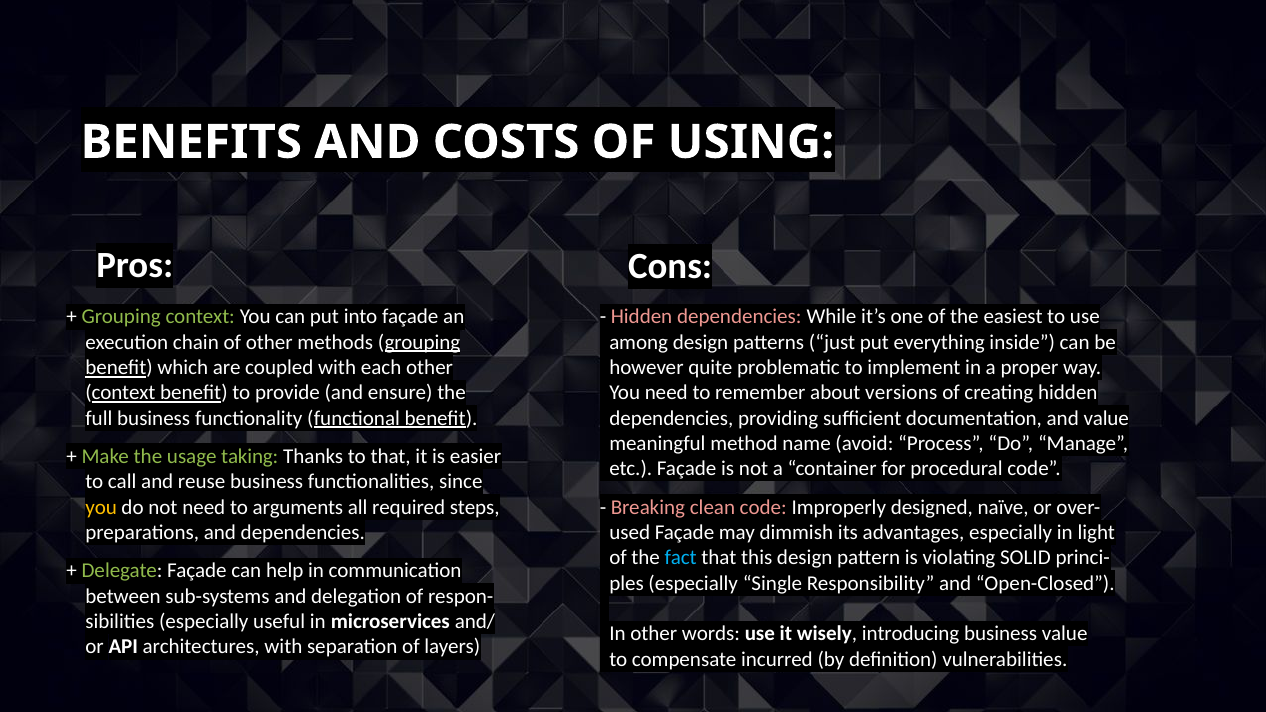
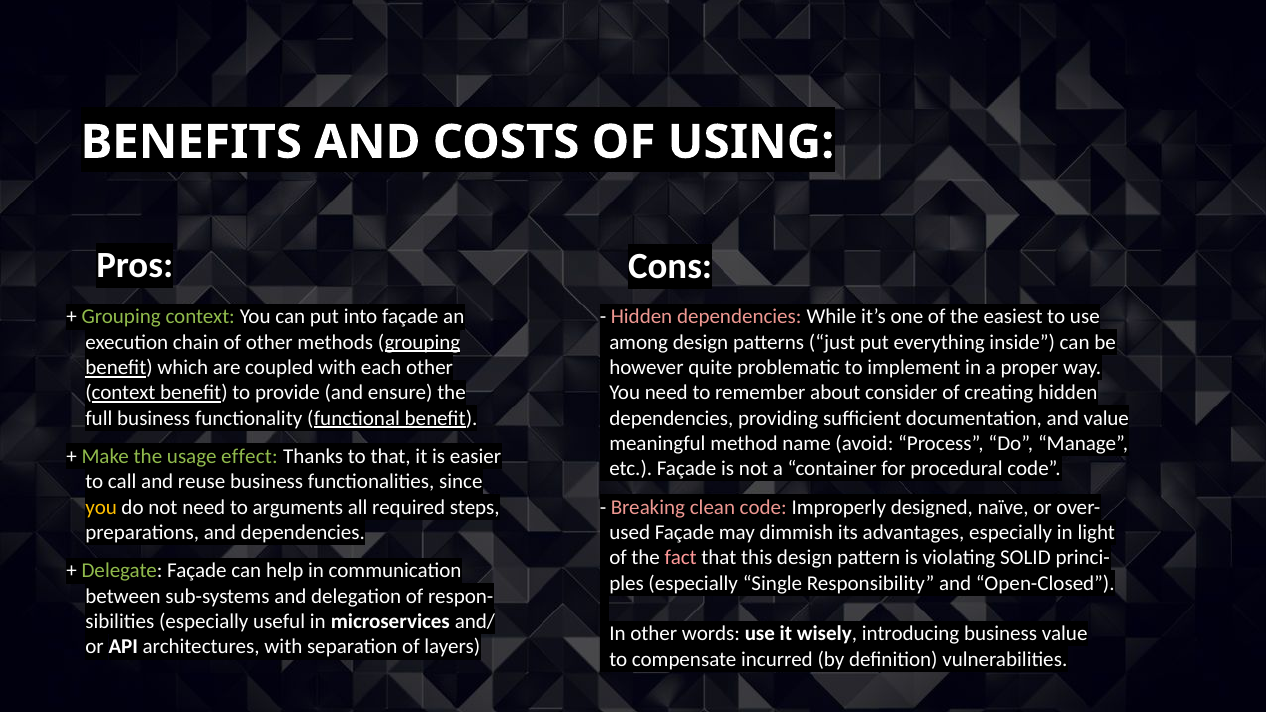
versions: versions -> consider
taking: taking -> effect
fact colour: light blue -> pink
